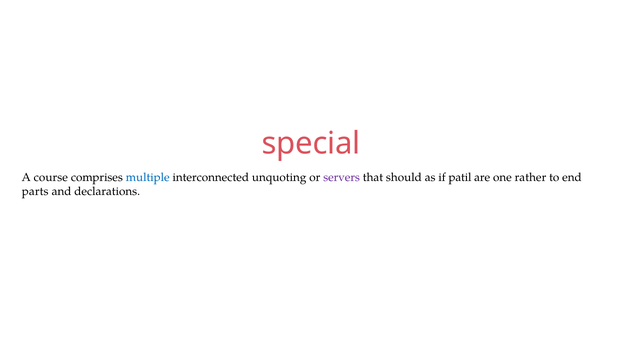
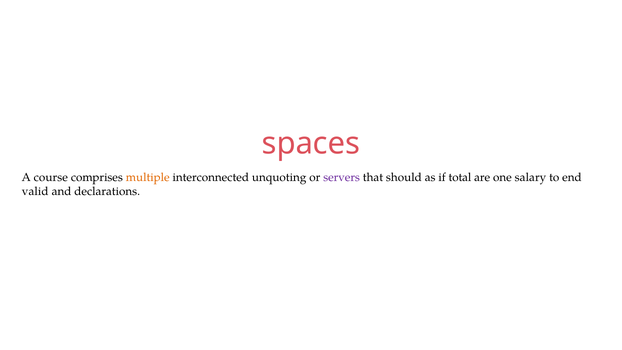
special: special -> spaces
multiple colour: blue -> orange
patil: patil -> total
rather: rather -> salary
parts: parts -> valid
